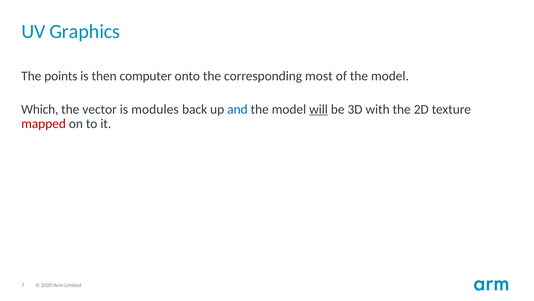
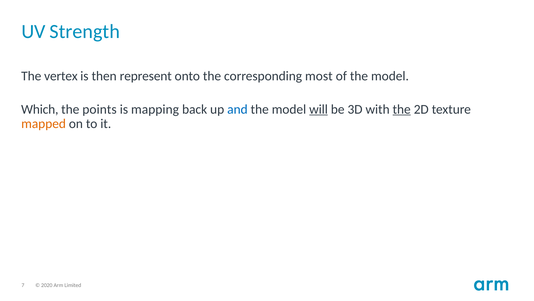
Graphics: Graphics -> Strength
points: points -> vertex
computer: computer -> represent
vector: vector -> points
modules: modules -> mapping
the at (402, 109) underline: none -> present
mapped colour: red -> orange
